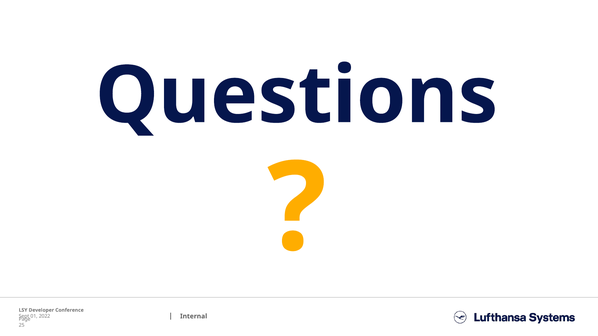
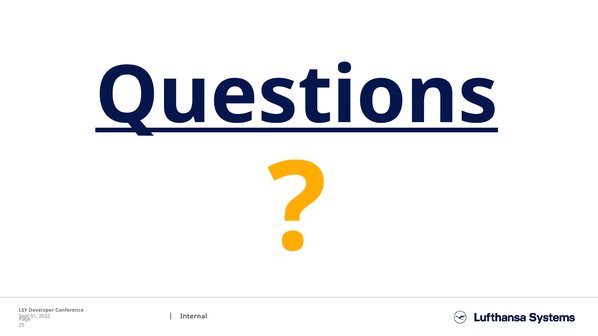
Questions underline: none -> present
